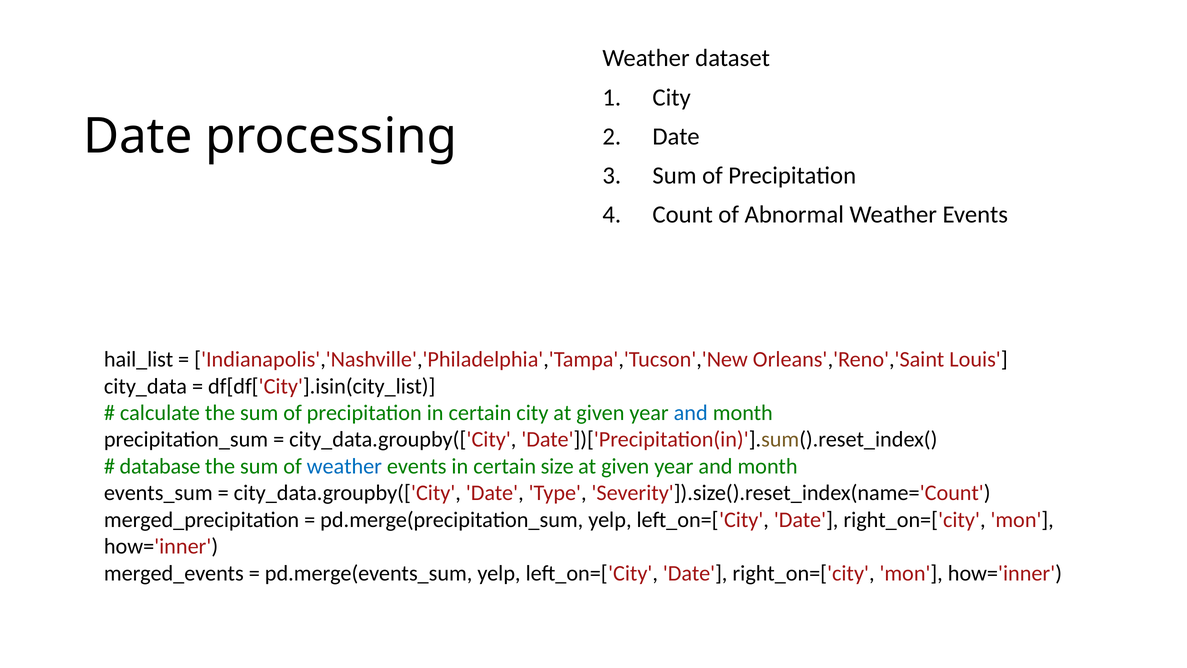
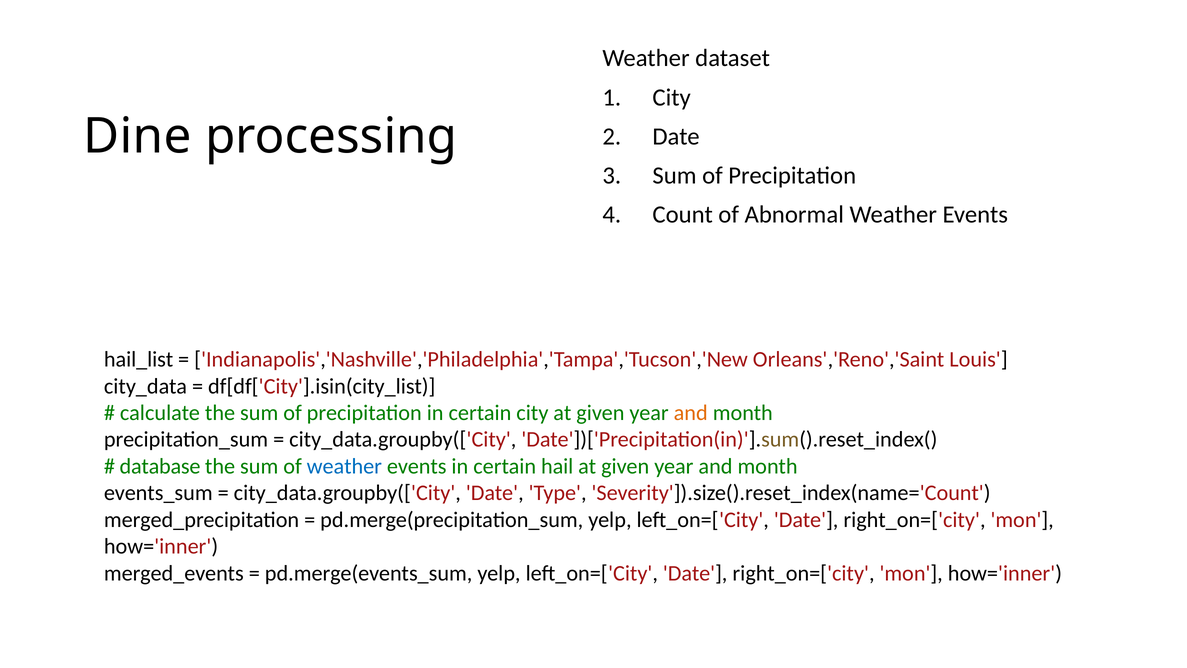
Date at (138, 136): Date -> Dine
and at (691, 413) colour: blue -> orange
size: size -> hail
